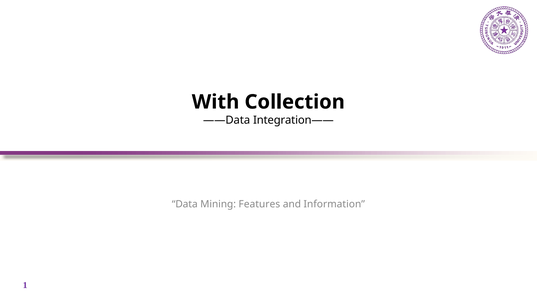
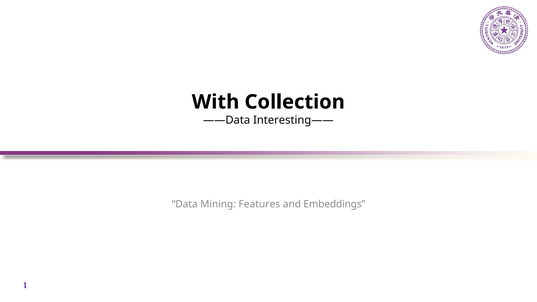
Integration——: Integration—— -> Interesting——
Information: Information -> Embeddings
